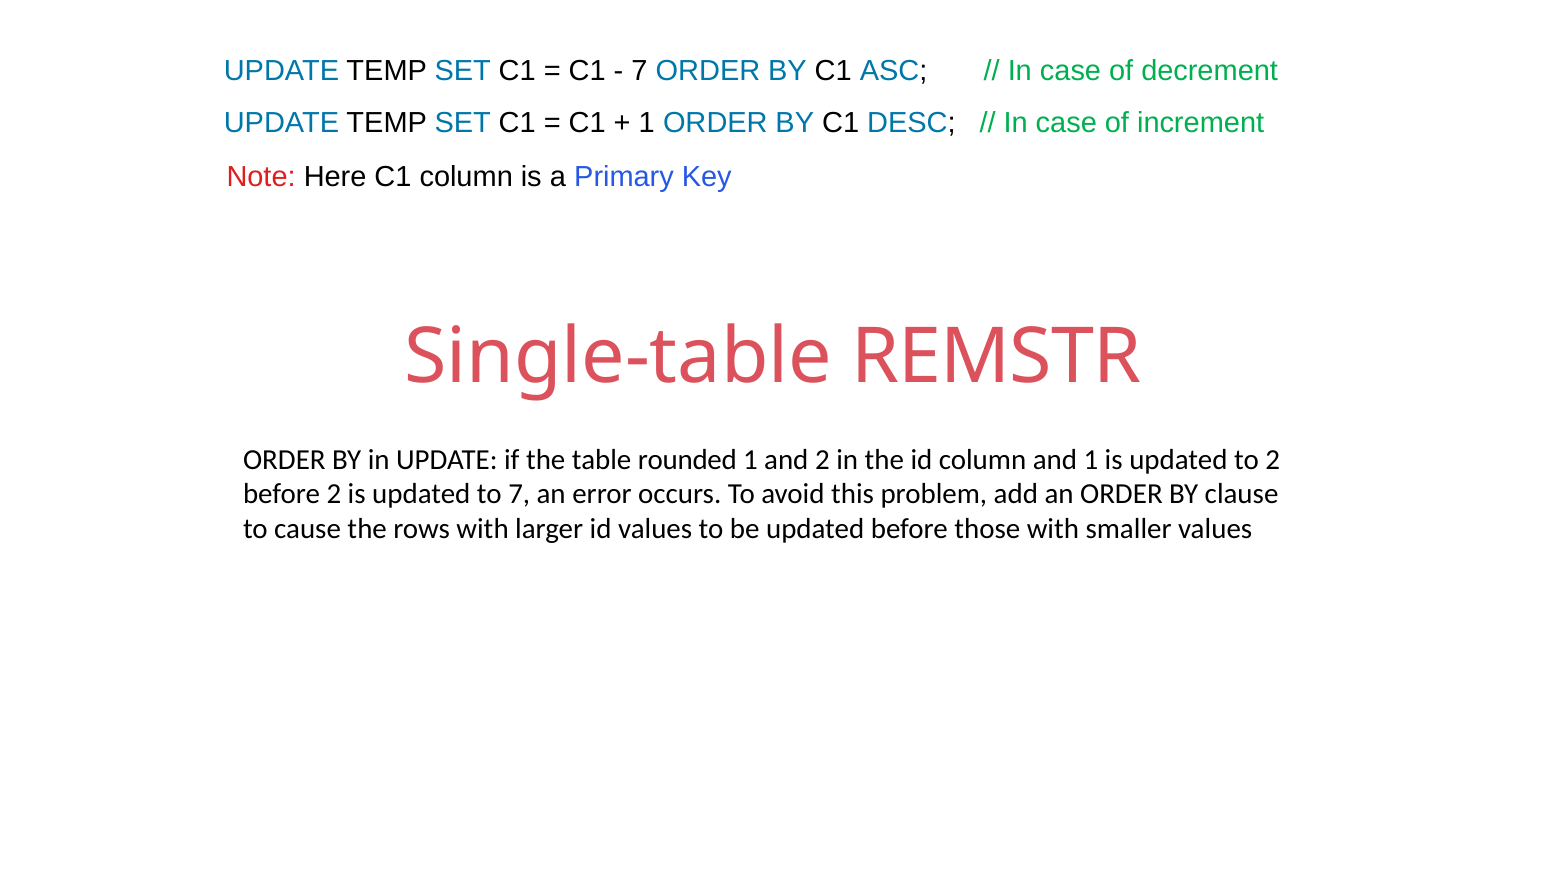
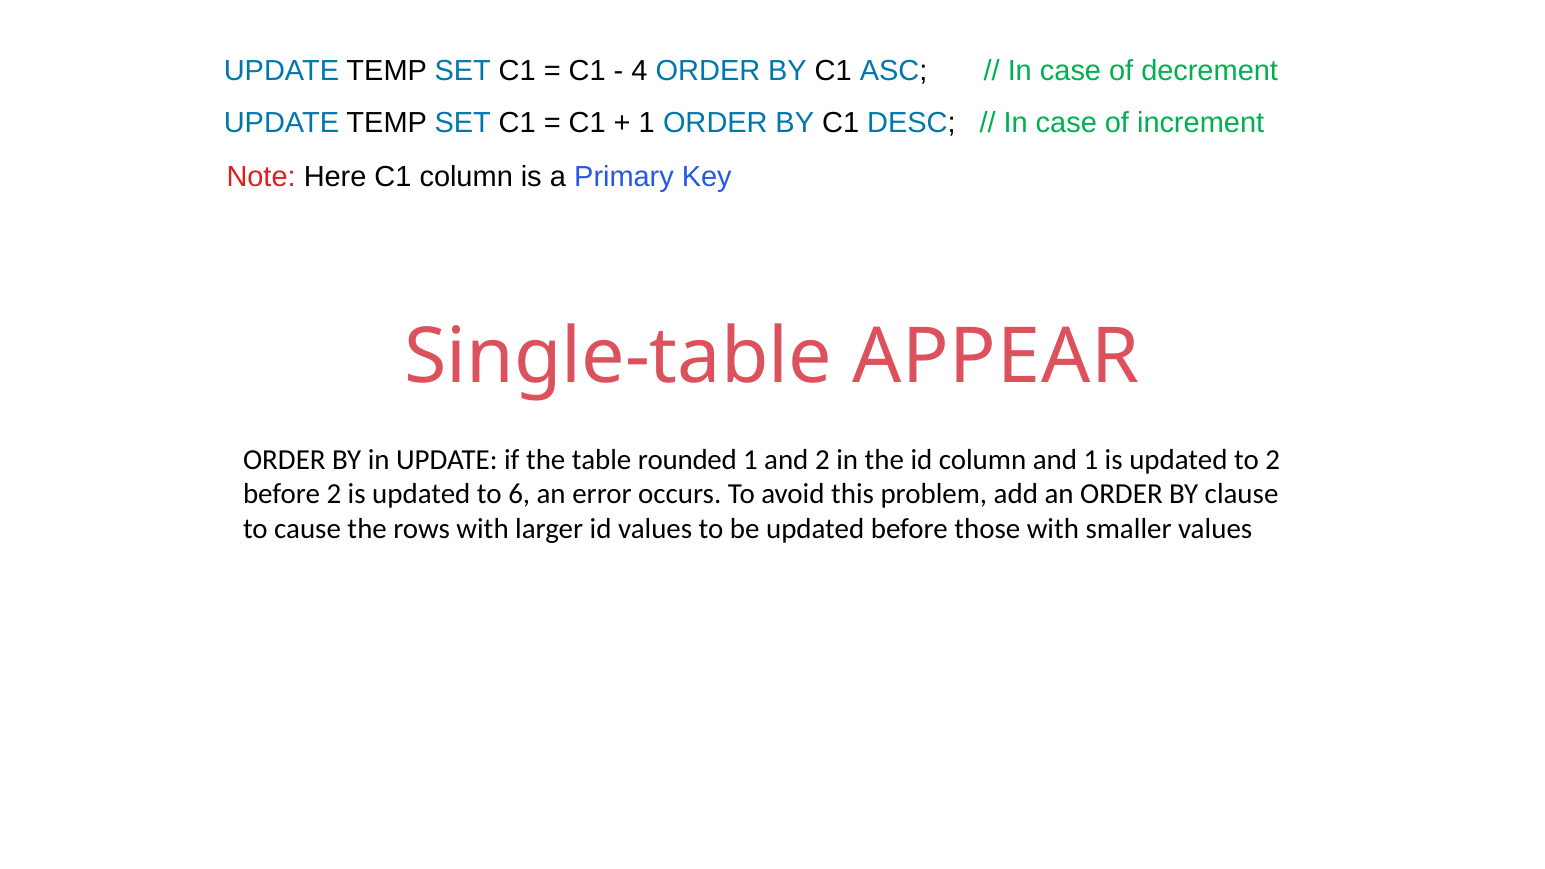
7 at (639, 71): 7 -> 4
REMSTR: REMSTR -> APPEAR
to 7: 7 -> 6
